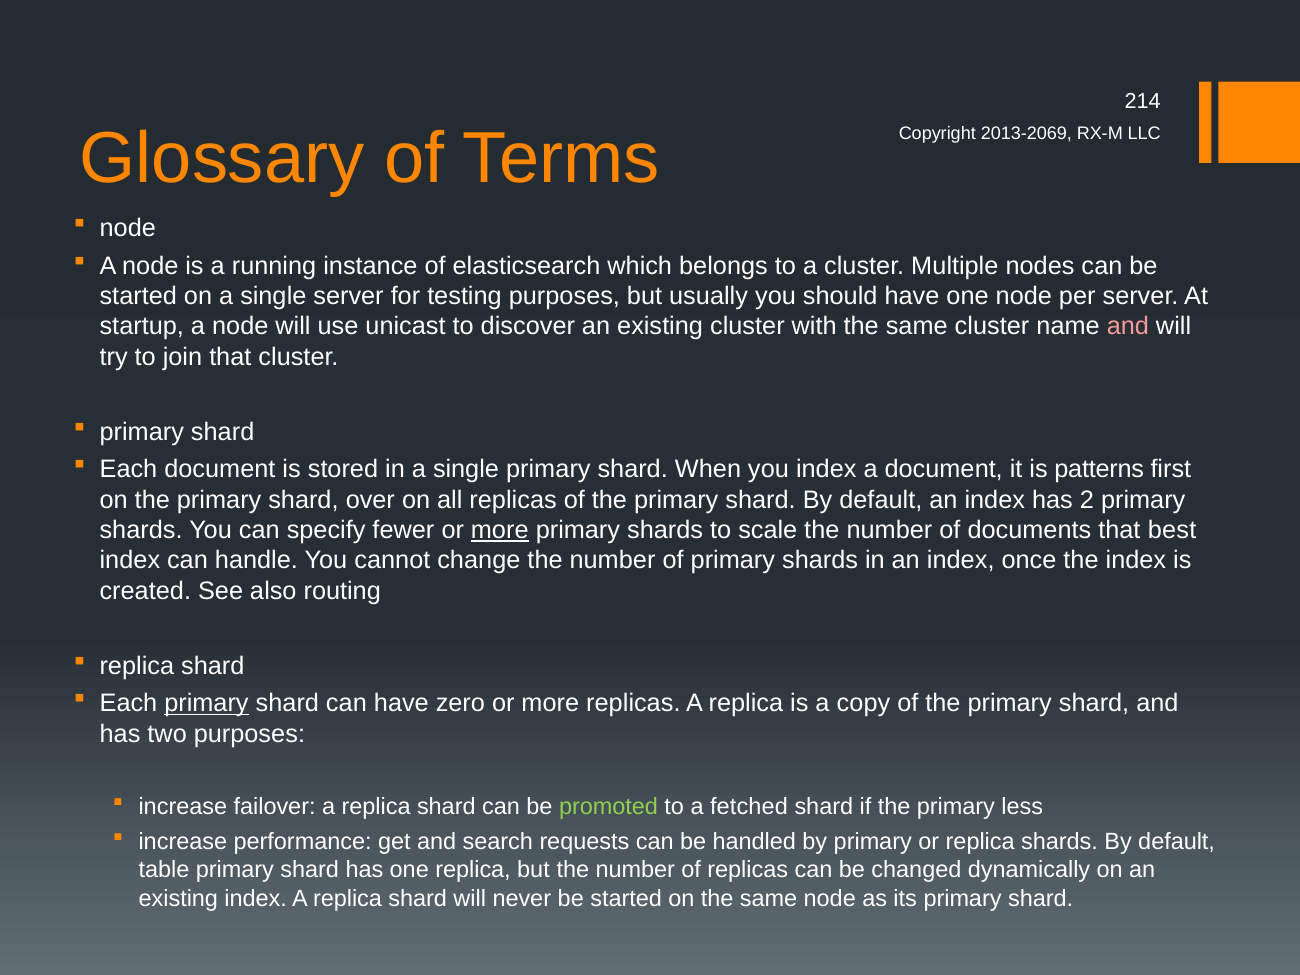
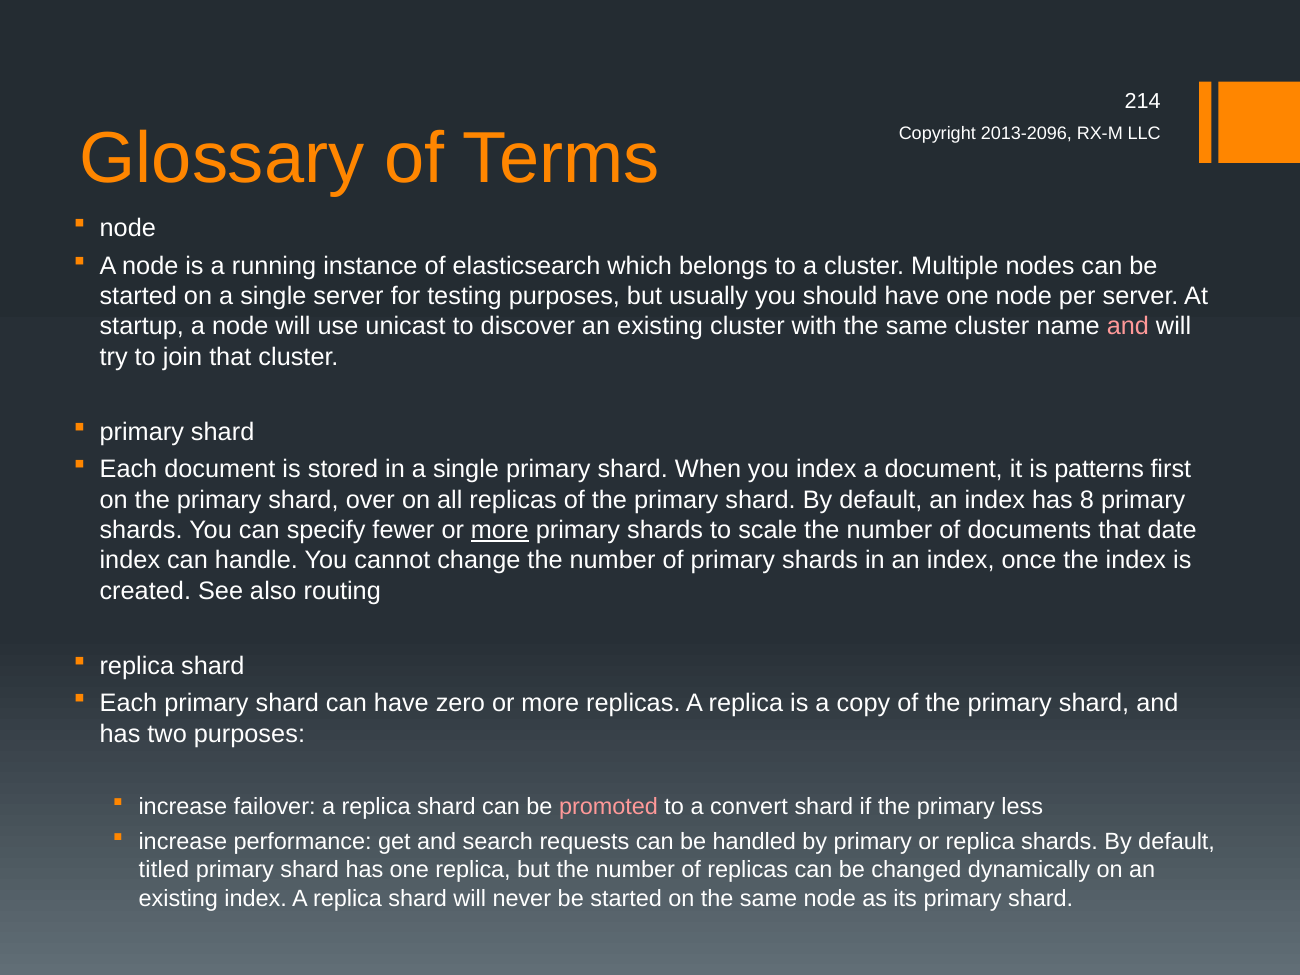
2013-2069: 2013-2069 -> 2013-2096
2: 2 -> 8
best: best -> date
primary at (206, 704) underline: present -> none
promoted colour: light green -> pink
fetched: fetched -> convert
table: table -> titled
